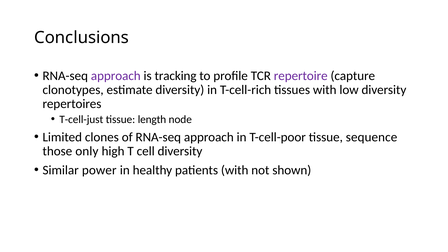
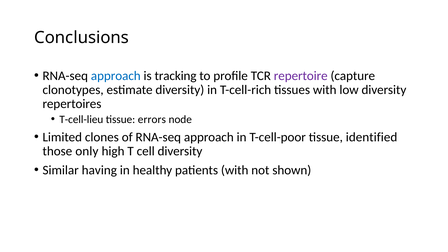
approach at (116, 76) colour: purple -> blue
T-cell-just: T-cell-just -> T-cell-lieu
length: length -> errors
sequence: sequence -> identified
power: power -> having
